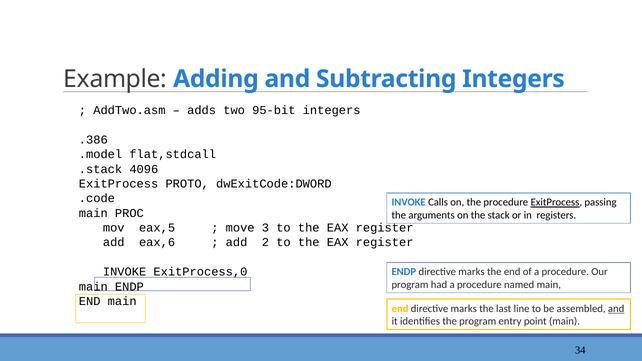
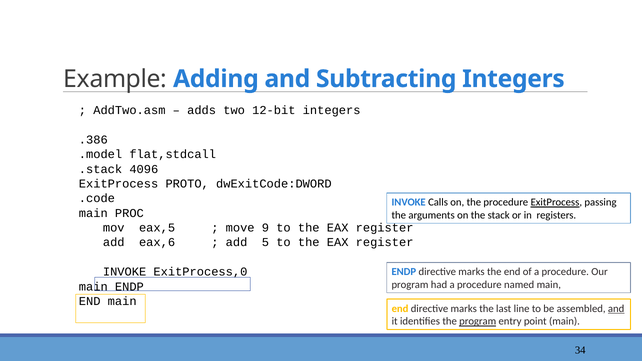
95-bit: 95-bit -> 12-bit
3: 3 -> 9
2: 2 -> 5
program at (478, 322) underline: none -> present
